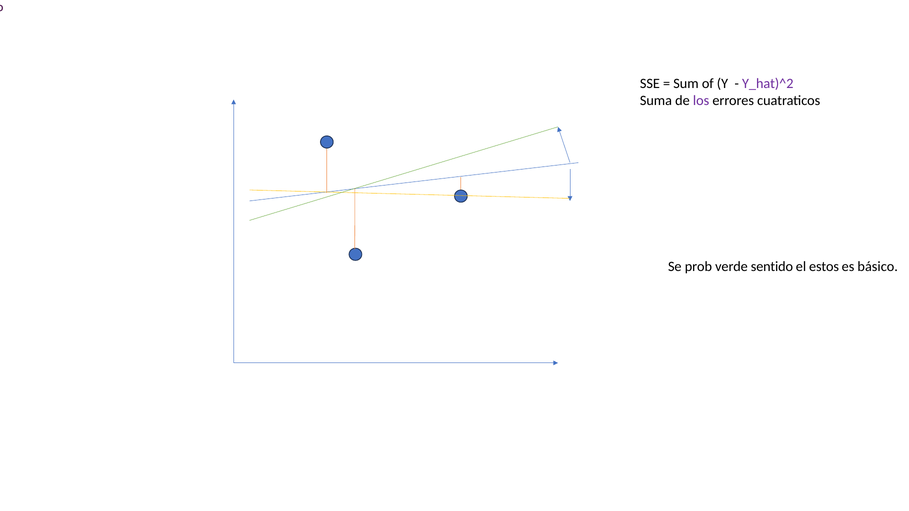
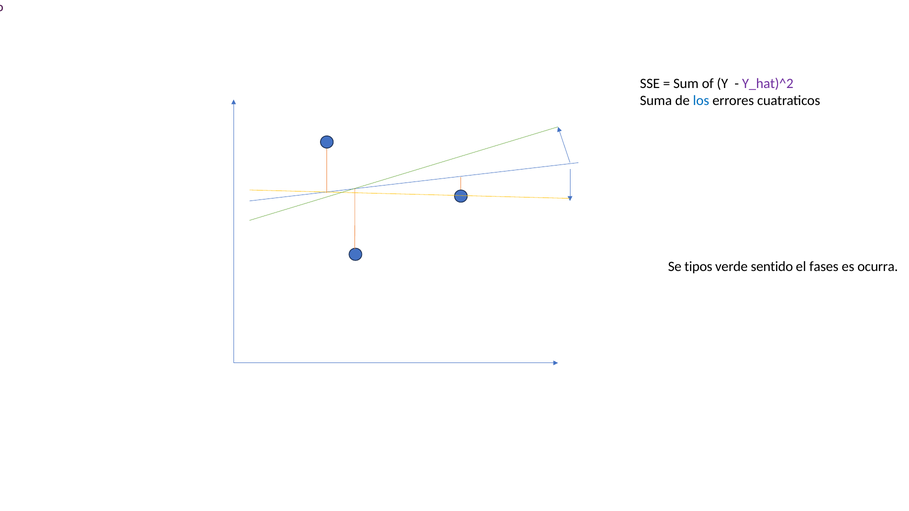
los colour: purple -> blue
prob: prob -> tipos
estos: estos -> fases
básico: básico -> ocurra
